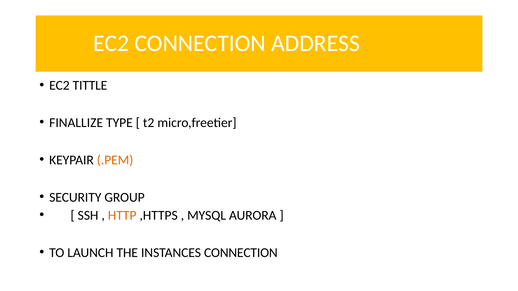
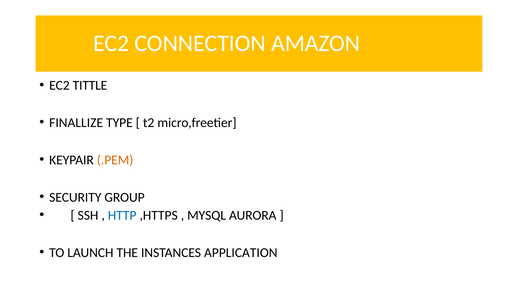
ADDRESS: ADDRESS -> AMAZON
HTTP colour: orange -> blue
INSTANCES CONNECTION: CONNECTION -> APPLICATION
